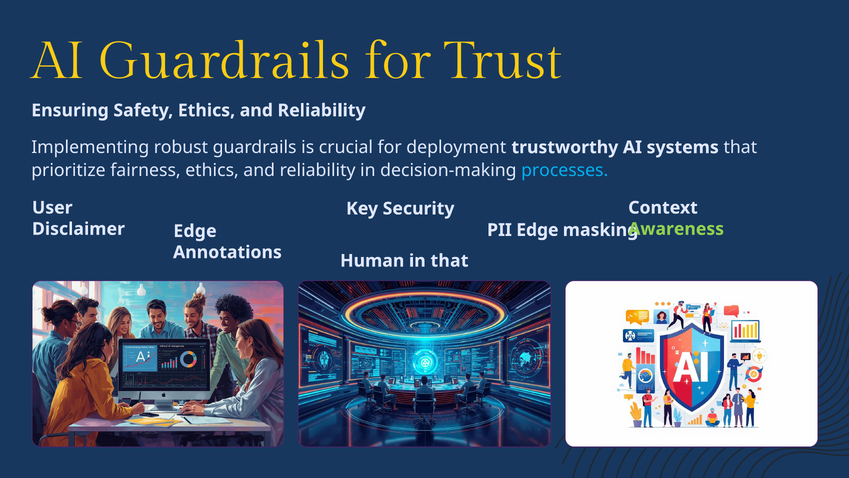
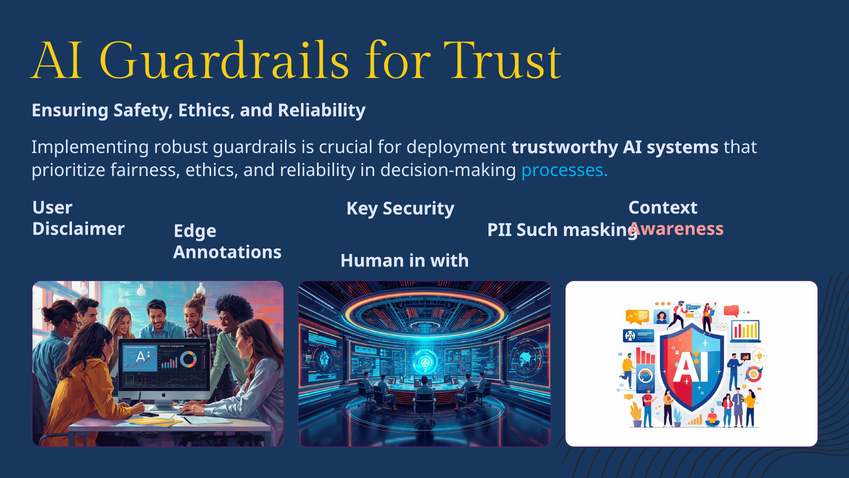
Awareness colour: light green -> pink
PII Edge: Edge -> Such
in that: that -> with
